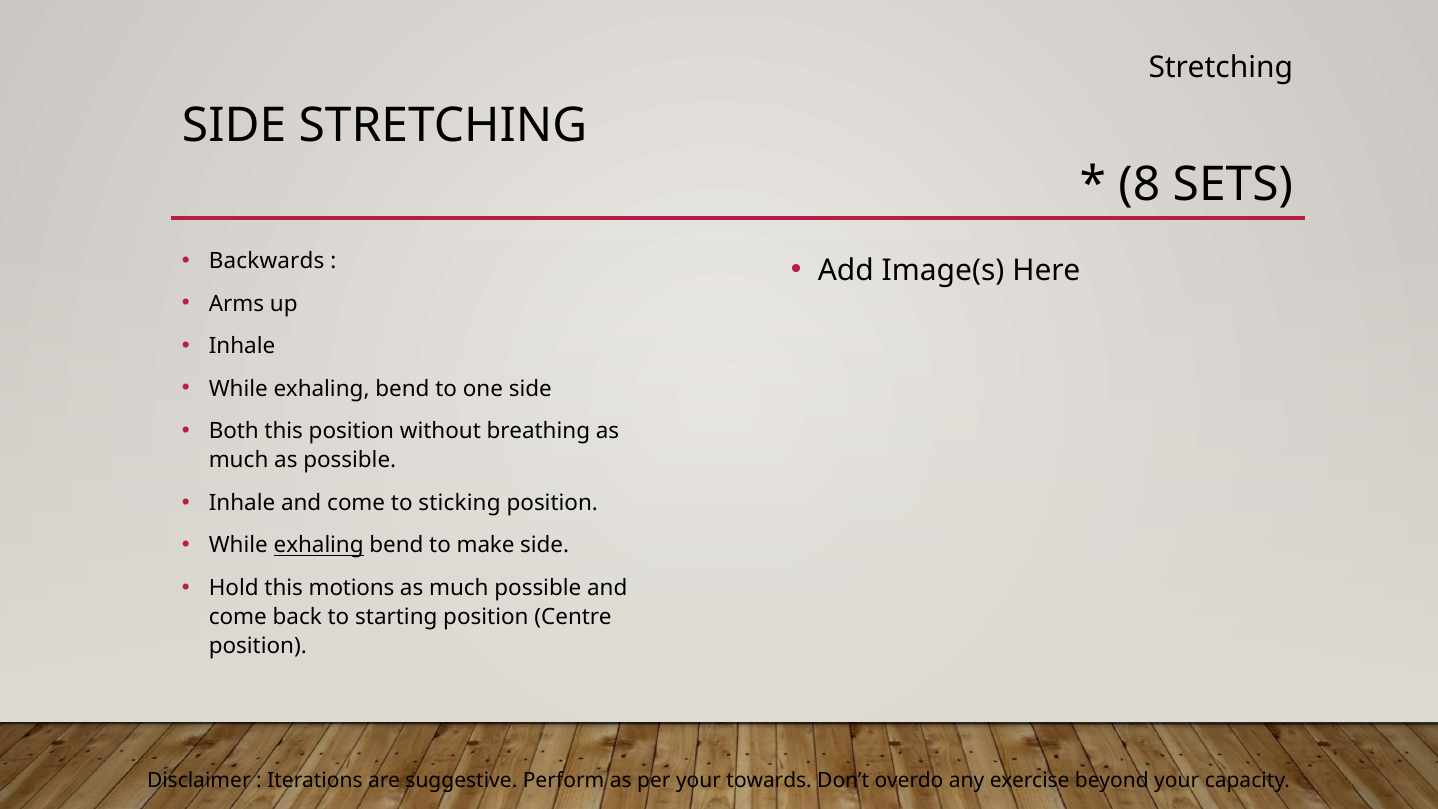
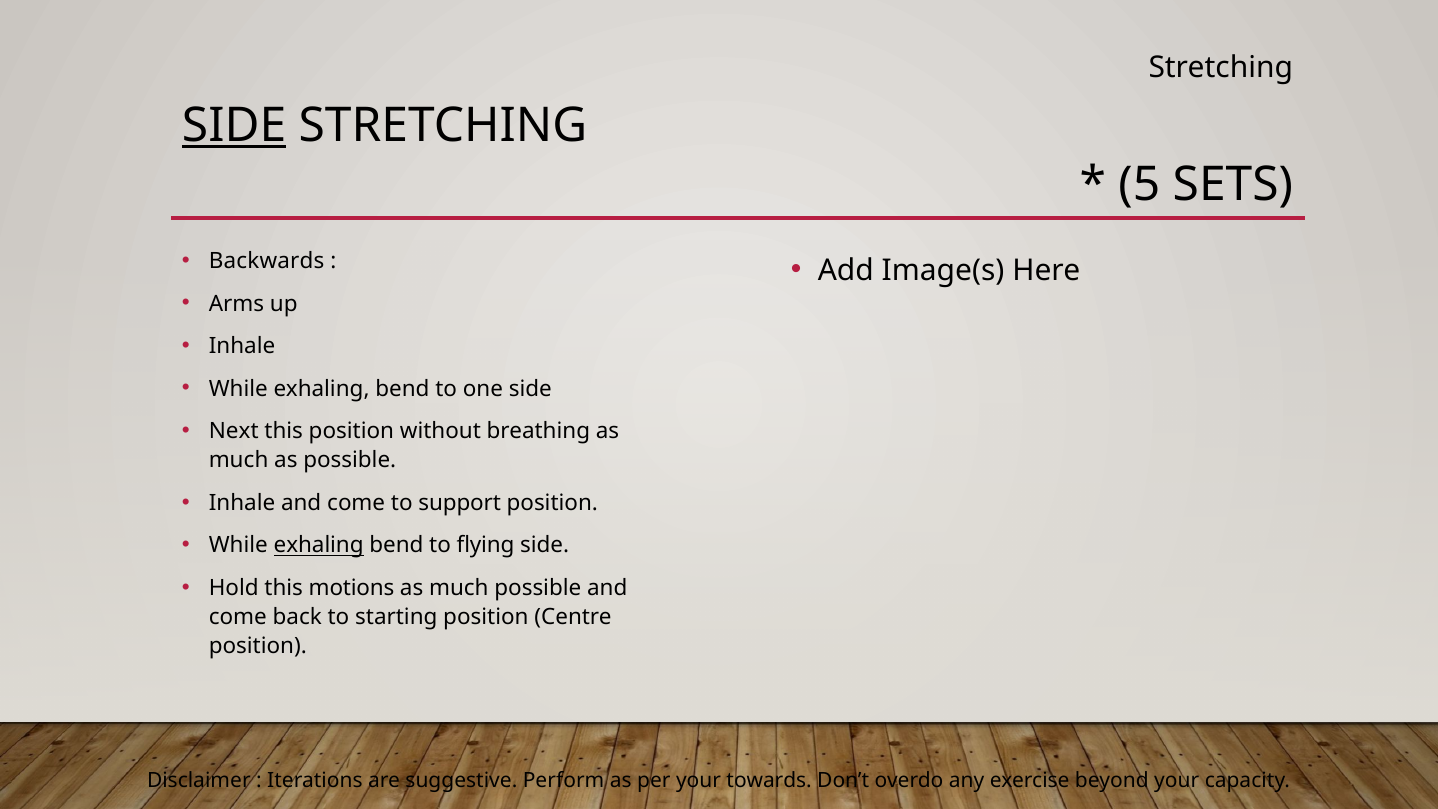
SIDE at (234, 126) underline: none -> present
8: 8 -> 5
Both: Both -> Next
sticking: sticking -> support
make: make -> flying
